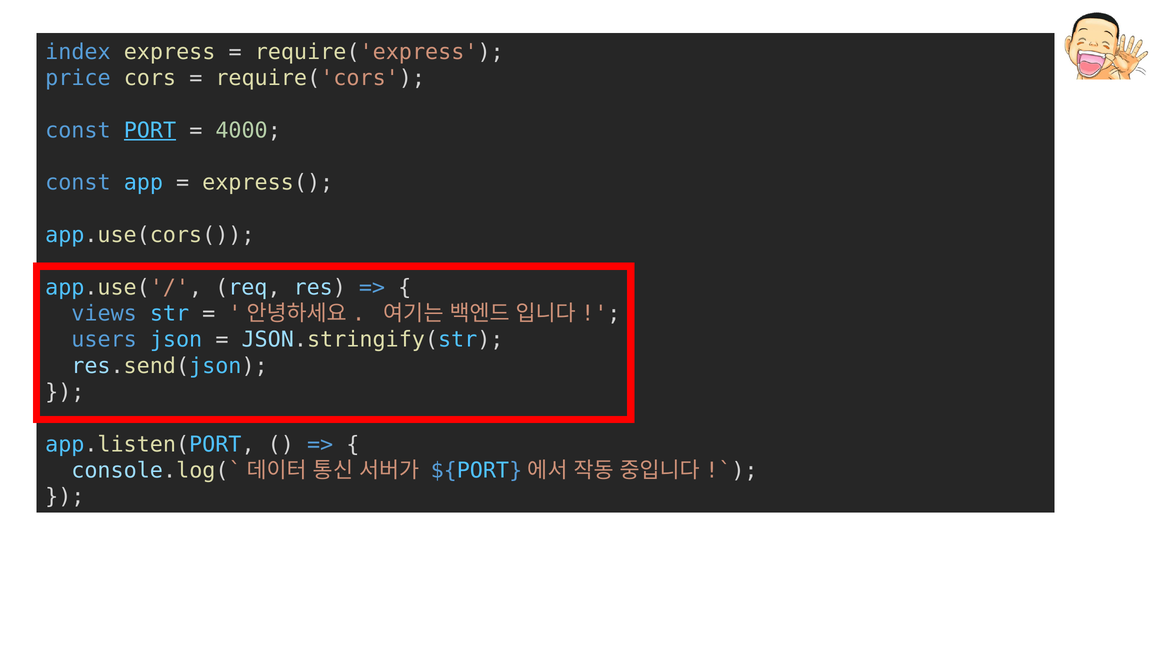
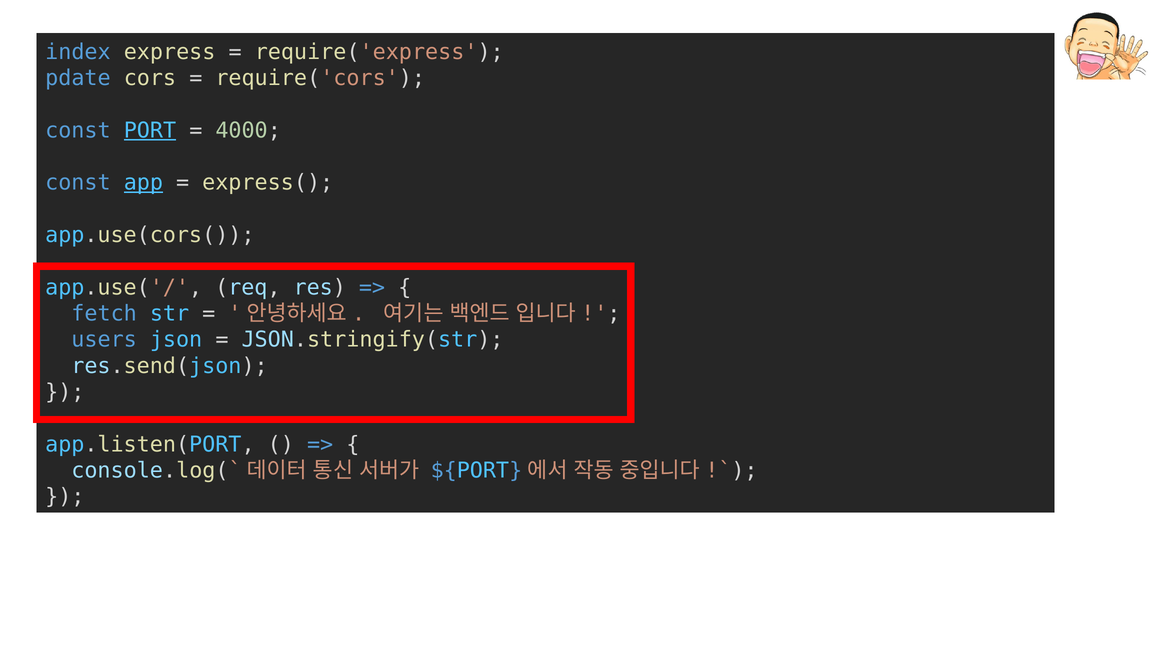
price: price -> pdate
app underline: none -> present
views: views -> fetch
